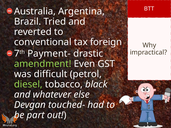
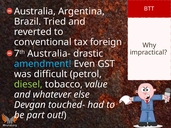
Payment-: Payment- -> Australia-
amendment colour: light green -> light blue
black: black -> value
